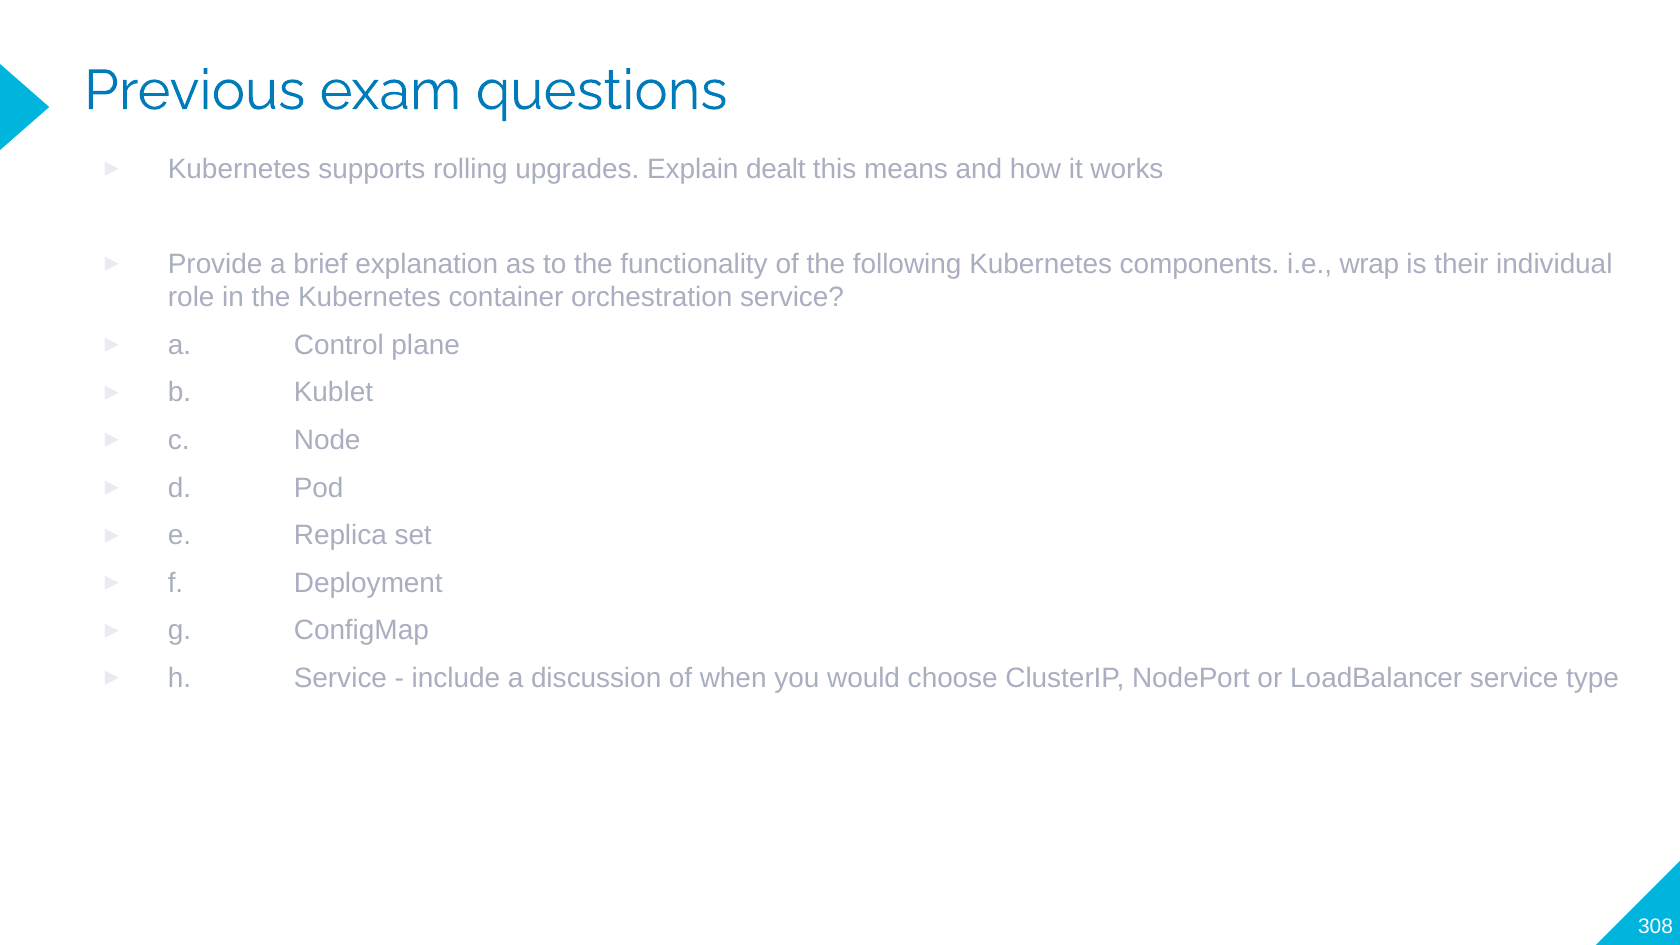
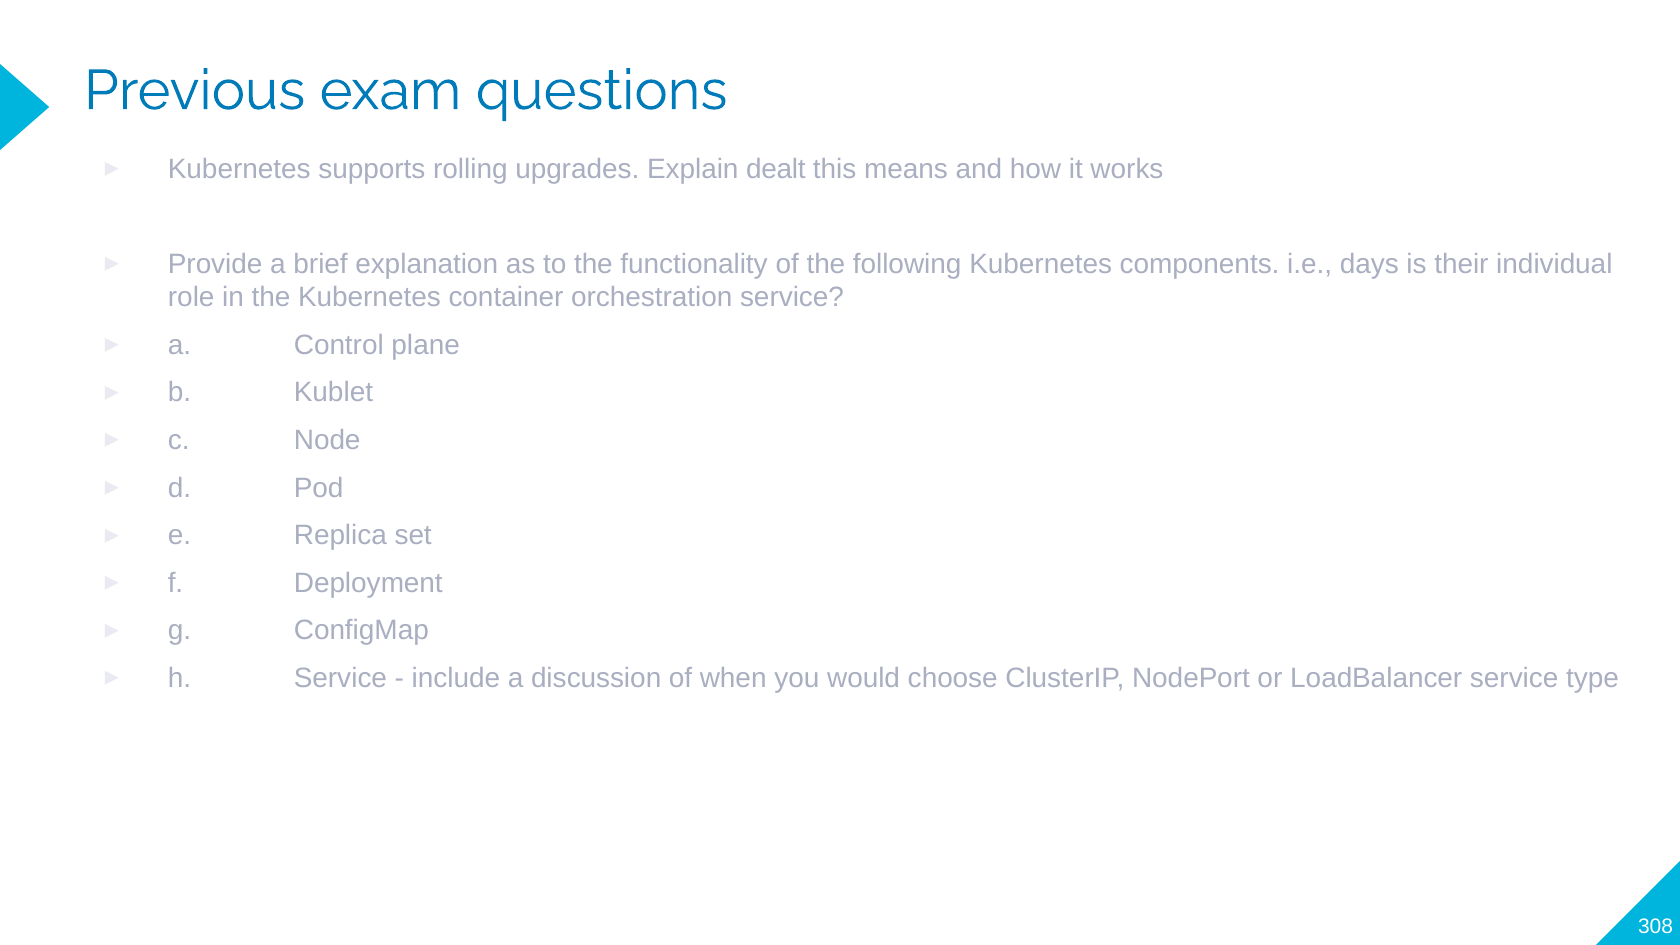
wrap: wrap -> days
